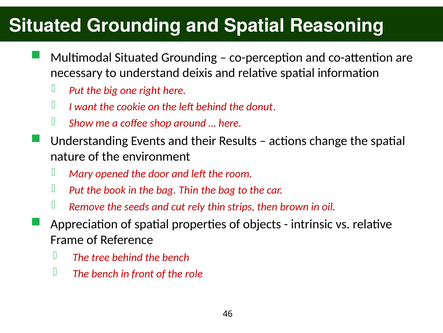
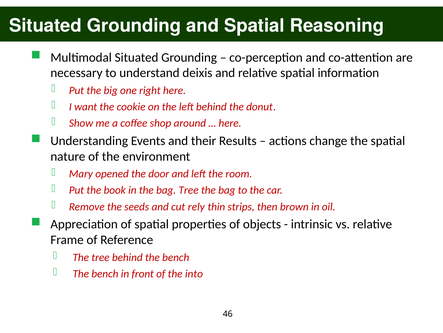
bag Thin: Thin -> Tree
role: role -> into
